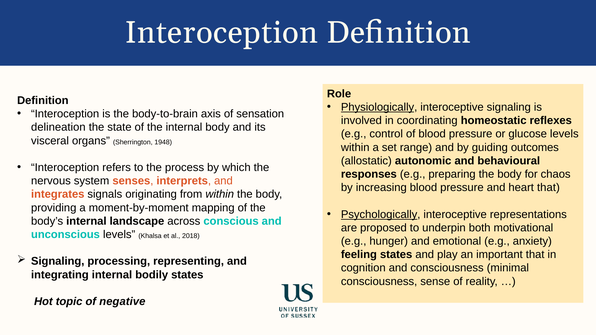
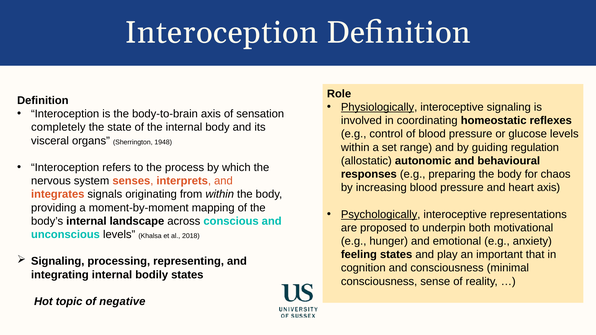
delineation: delineation -> completely
outcomes: outcomes -> regulation
heart that: that -> axis
